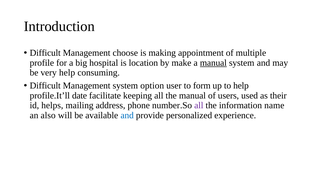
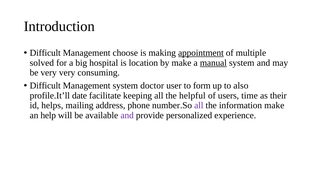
appointment underline: none -> present
profile: profile -> solved
very help: help -> very
option: option -> doctor
to help: help -> also
the manual: manual -> helpful
used: used -> time
information name: name -> make
also: also -> help
and at (127, 115) colour: blue -> purple
